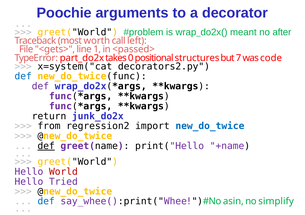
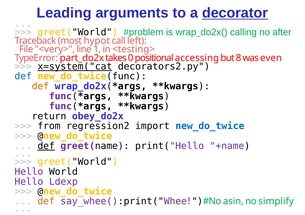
Poochie: Poochie -> Leading
decorator underline: none -> present
meant: meant -> calling
worth: worth -> hypot
<gets>: <gets> -> <very>
<passed>: <passed> -> <testing>
structures: structures -> accessing
7: 7 -> 8
code: code -> even
x=system("cat underline: none -> present
def at (40, 86) colour: purple -> orange
junk_do2x: junk_do2x -> obey_do2x
World colour: red -> black
Tried: Tried -> Ldexp
def at (46, 201) colour: blue -> orange
